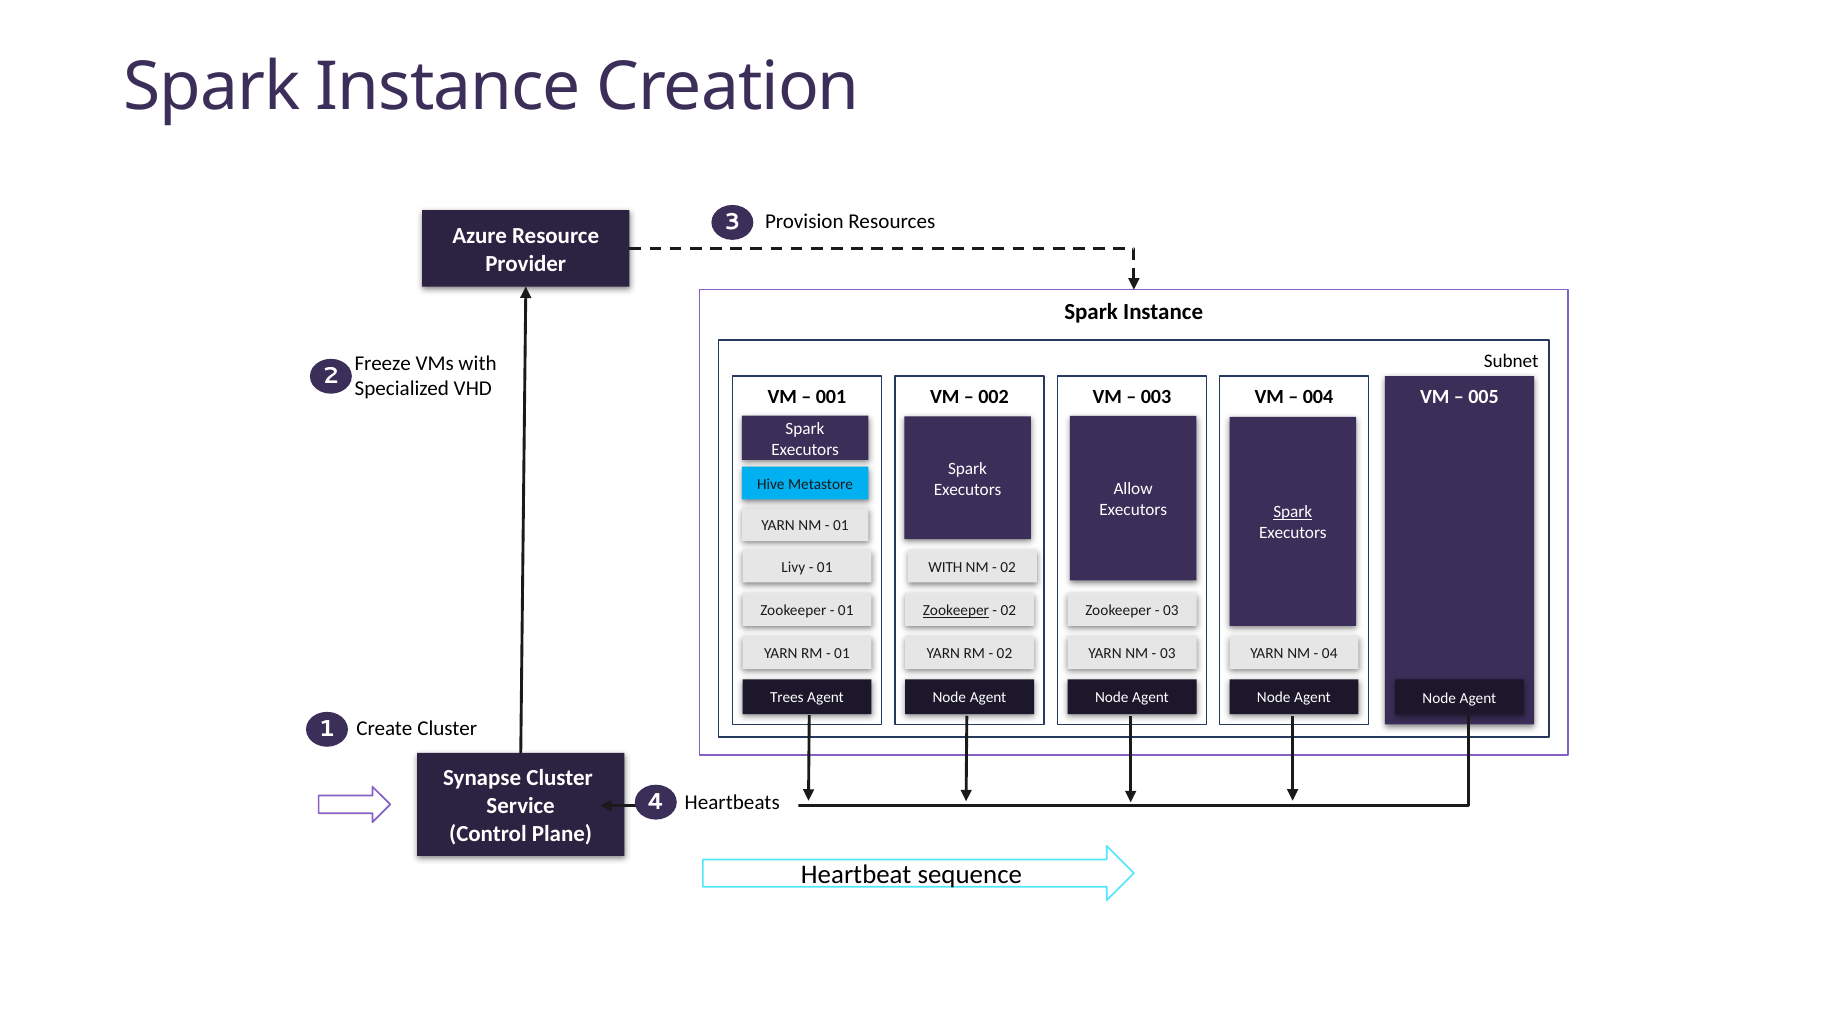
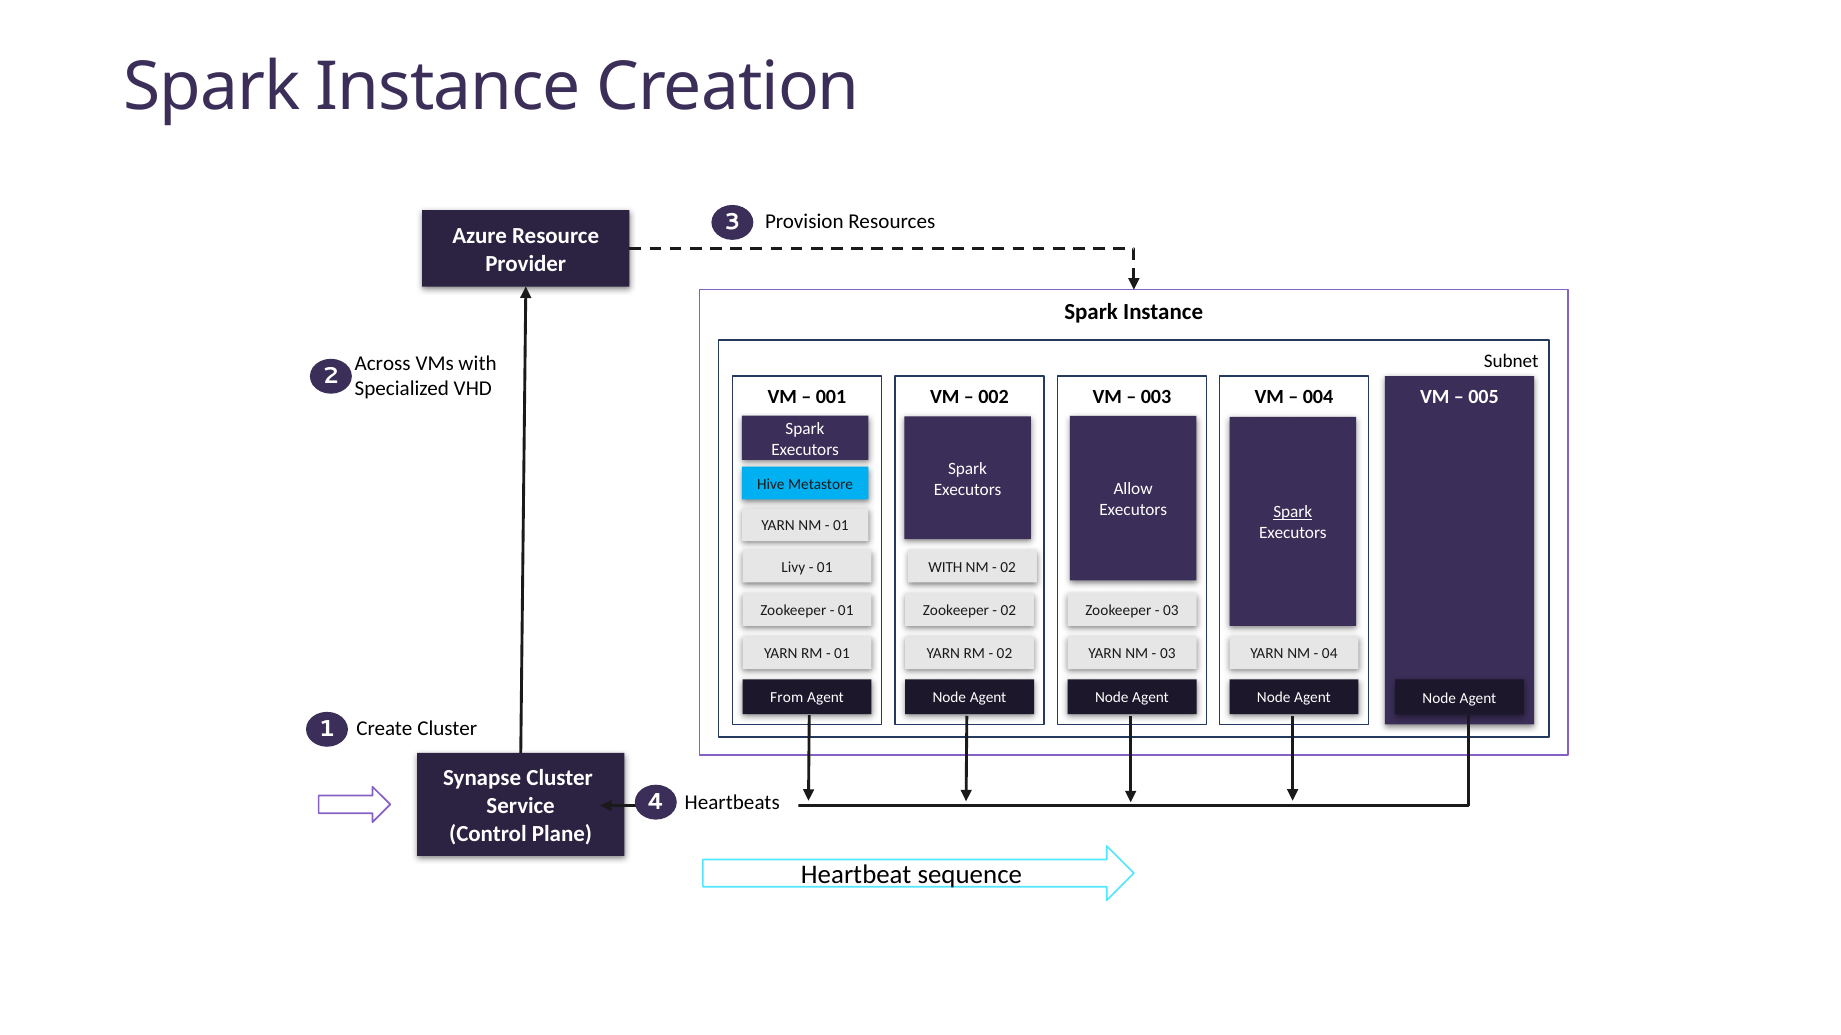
Freeze: Freeze -> Across
Zookeeper at (956, 611) underline: present -> none
Trees: Trees -> From
